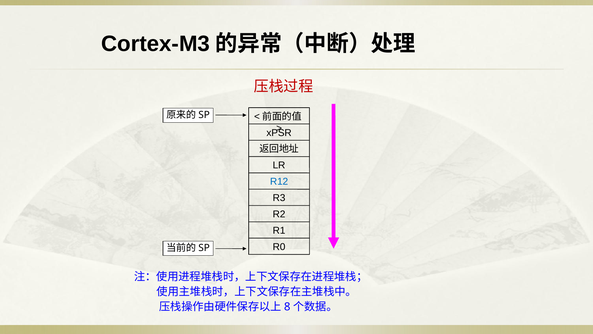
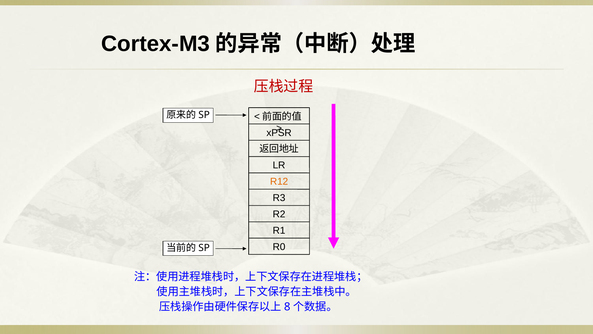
R12 colour: blue -> orange
